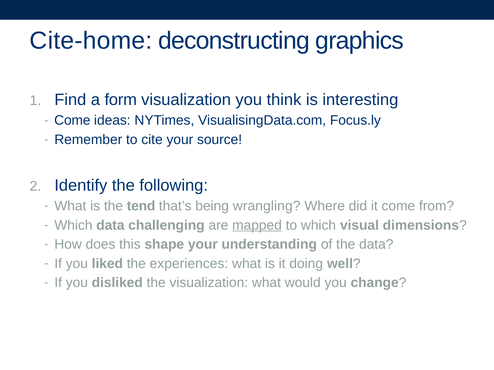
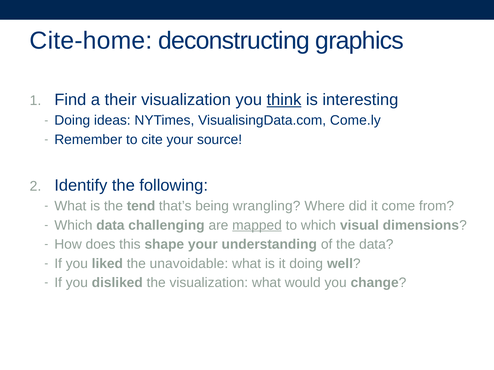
form: form -> their
think underline: none -> present
Come at (72, 121): Come -> Doing
Focus.ly: Focus.ly -> Come.ly
experiences: experiences -> unavoidable
